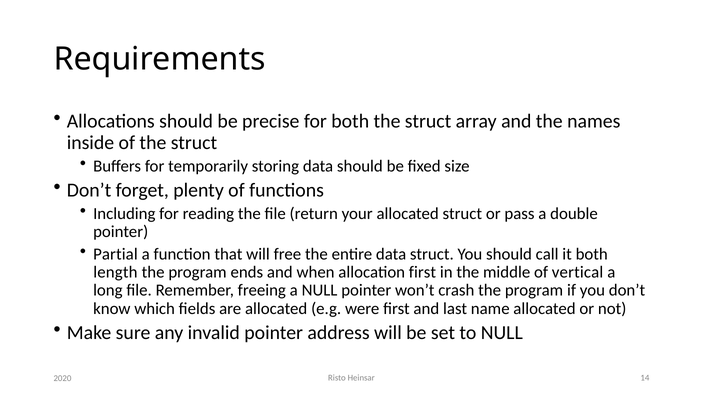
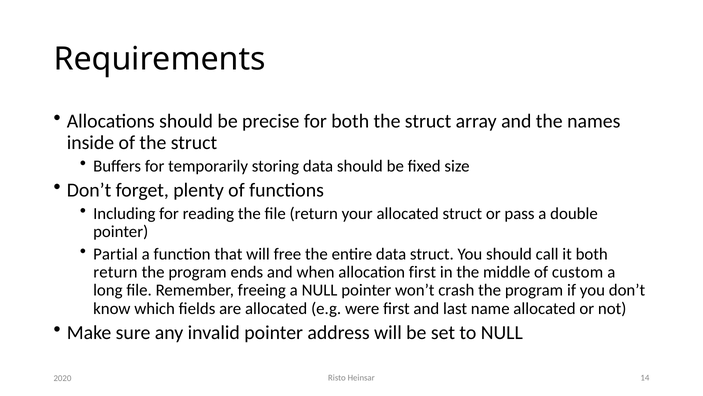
length at (115, 272): length -> return
vertical: vertical -> custom
